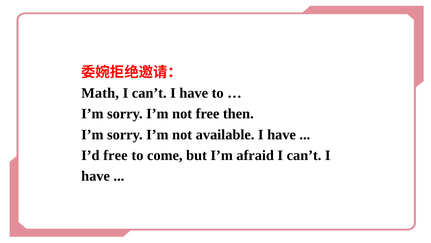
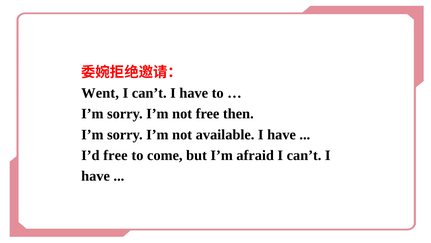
Math: Math -> Went
